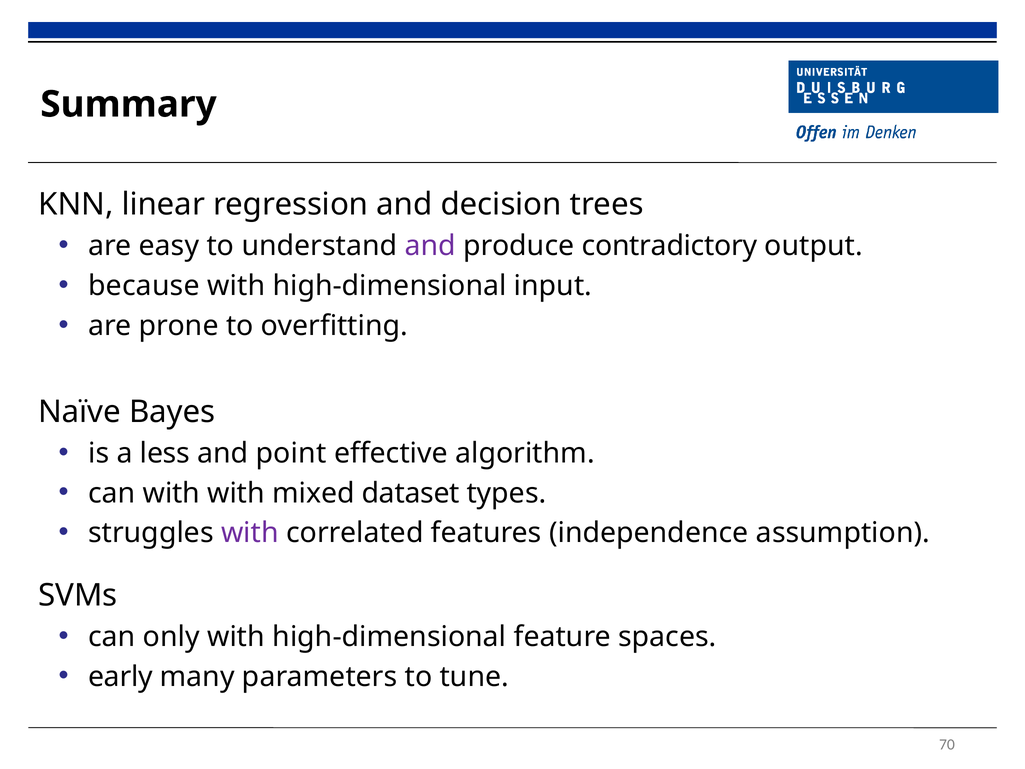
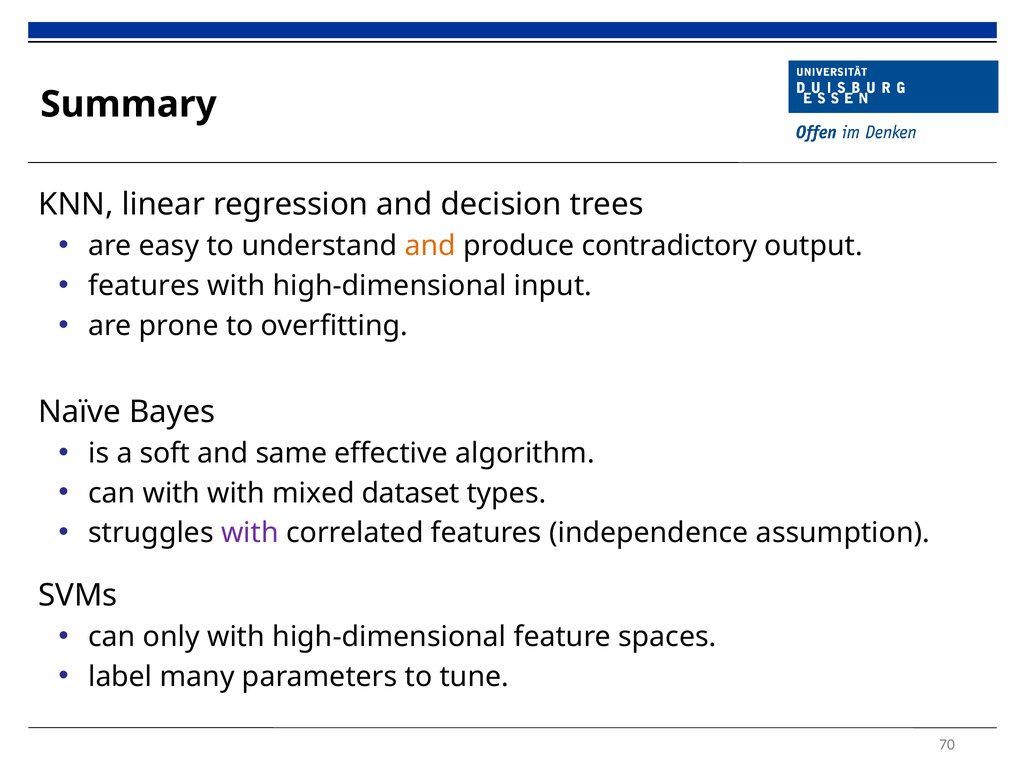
and at (430, 246) colour: purple -> orange
because at (144, 286): because -> features
less: less -> soft
point: point -> same
early: early -> label
